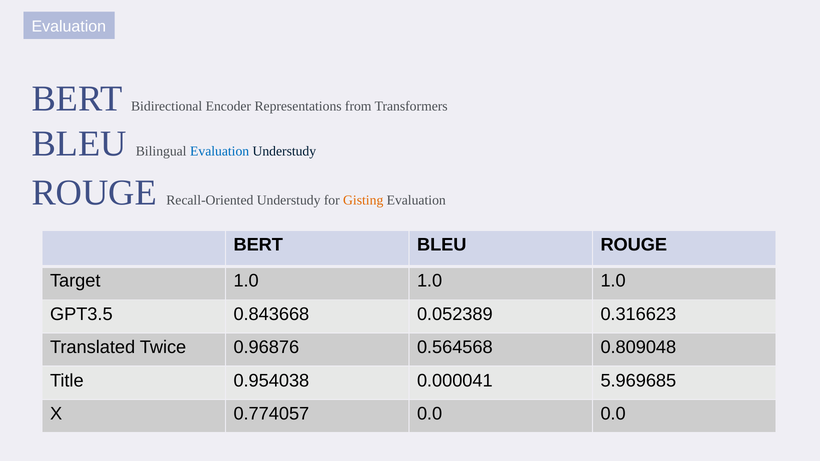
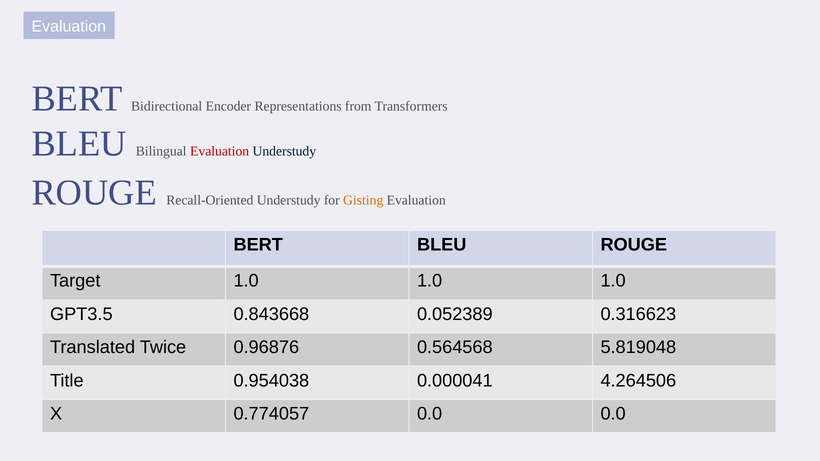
Evaluation at (220, 151) colour: blue -> red
0.809048: 0.809048 -> 5.819048
5.969685: 5.969685 -> 4.264506
